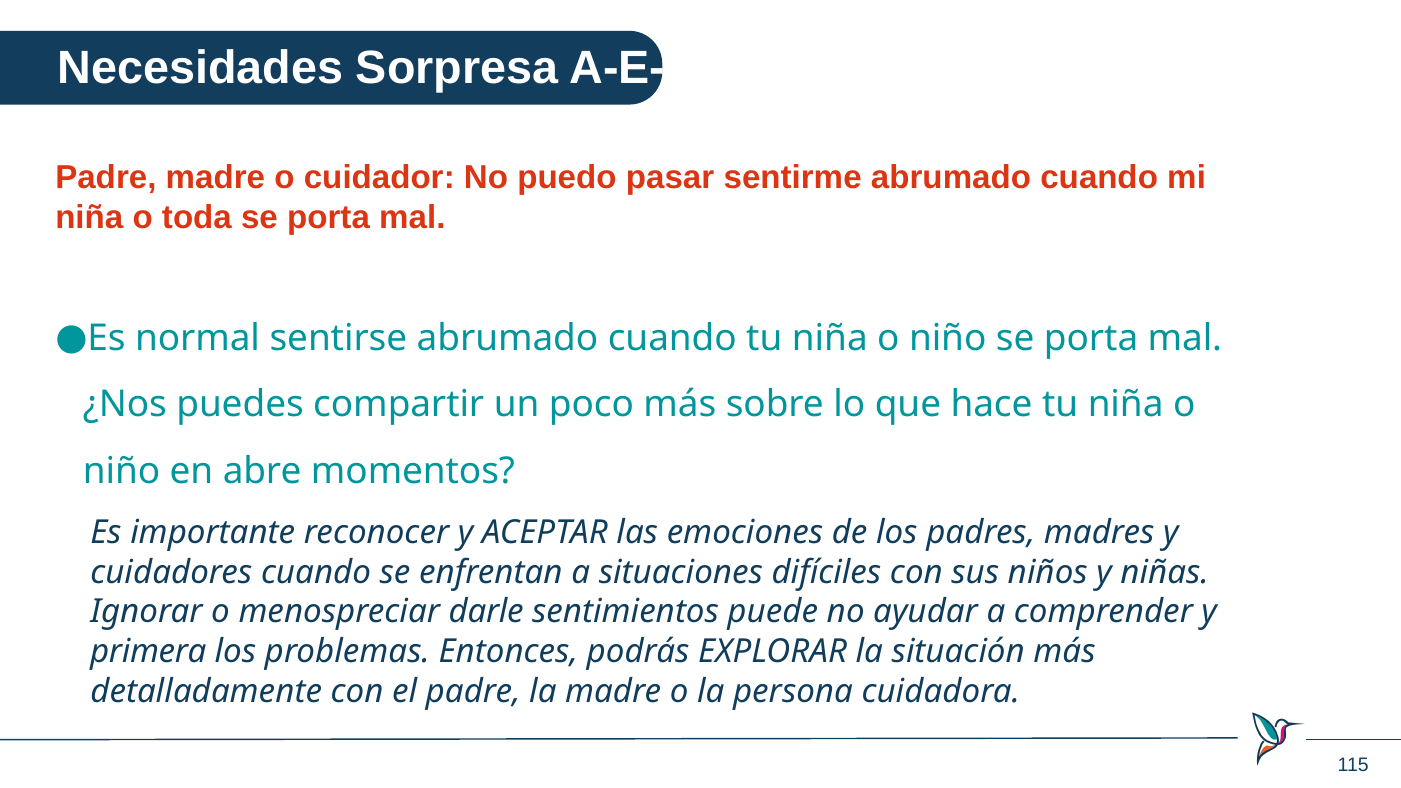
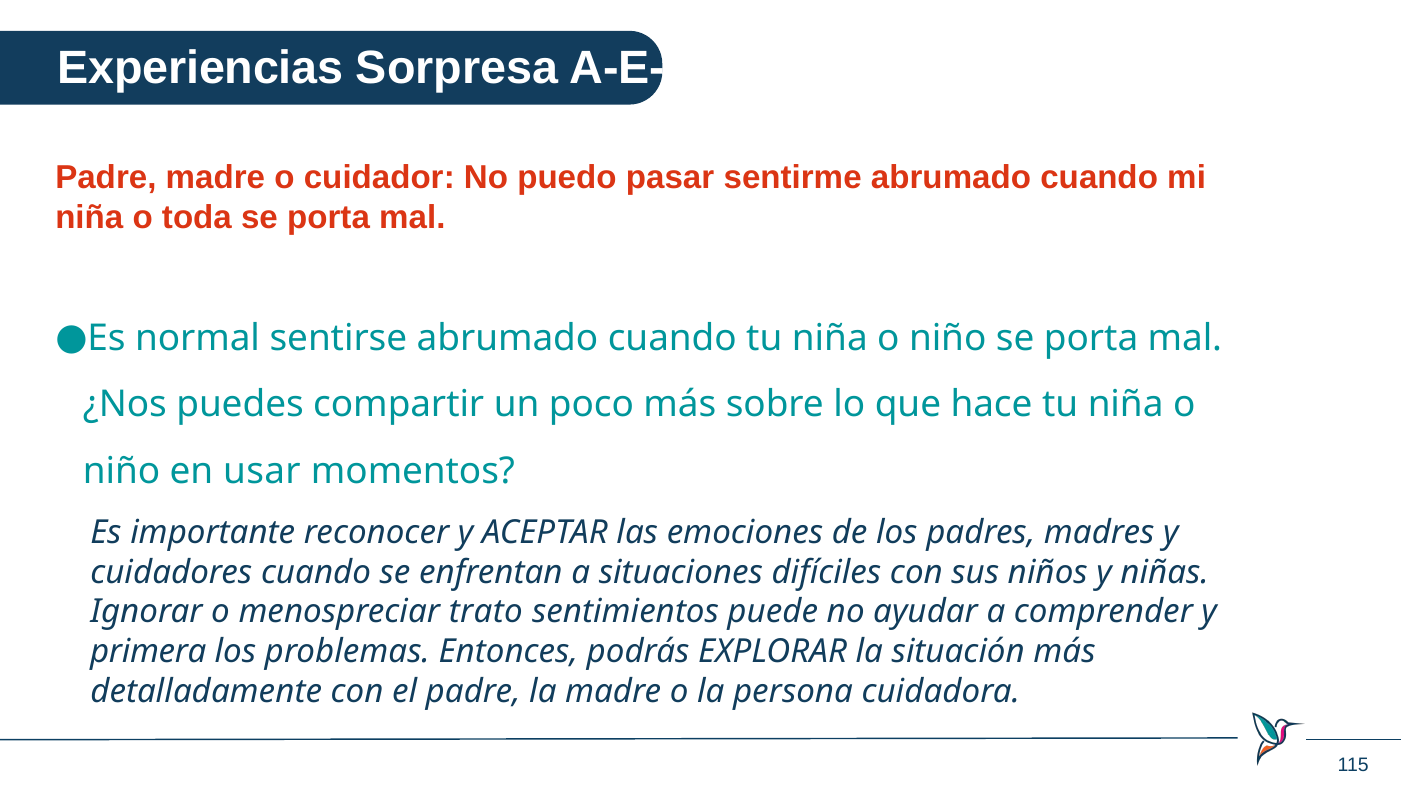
Necesidades: Necesidades -> Experiencias
abre: abre -> usar
darle: darle -> trato
